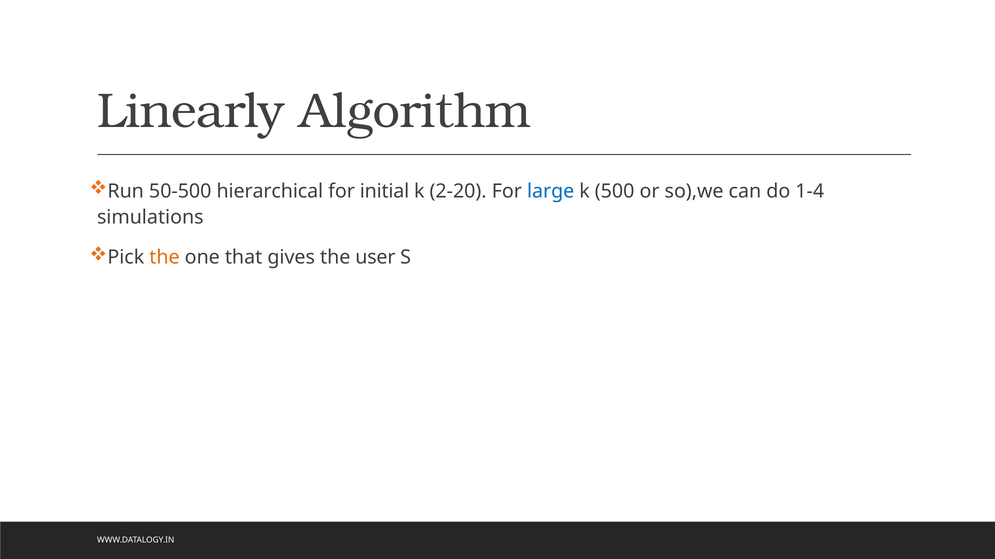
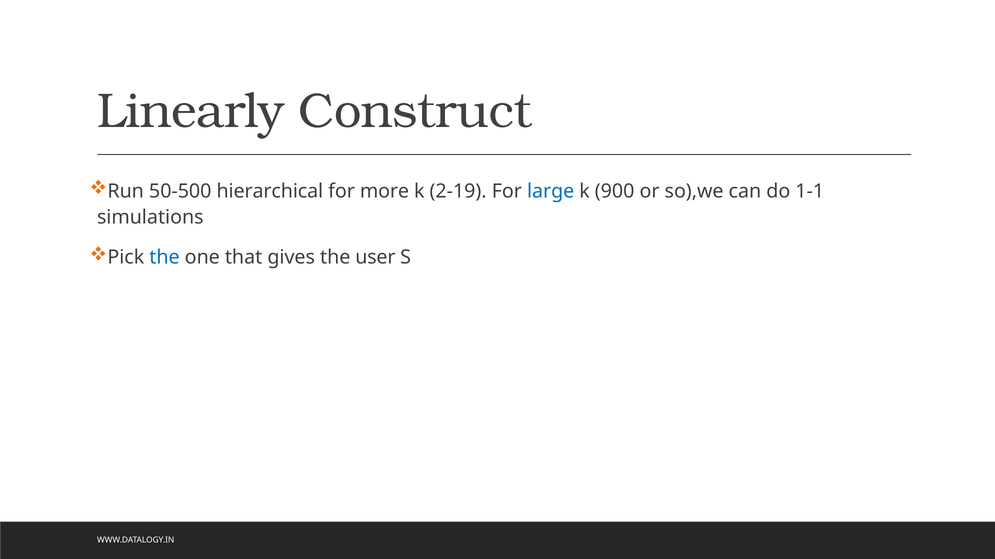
Algorithm: Algorithm -> Construct
initial: initial -> more
2-20: 2-20 -> 2-19
500: 500 -> 900
1-4: 1-4 -> 1-1
the at (165, 258) colour: orange -> blue
